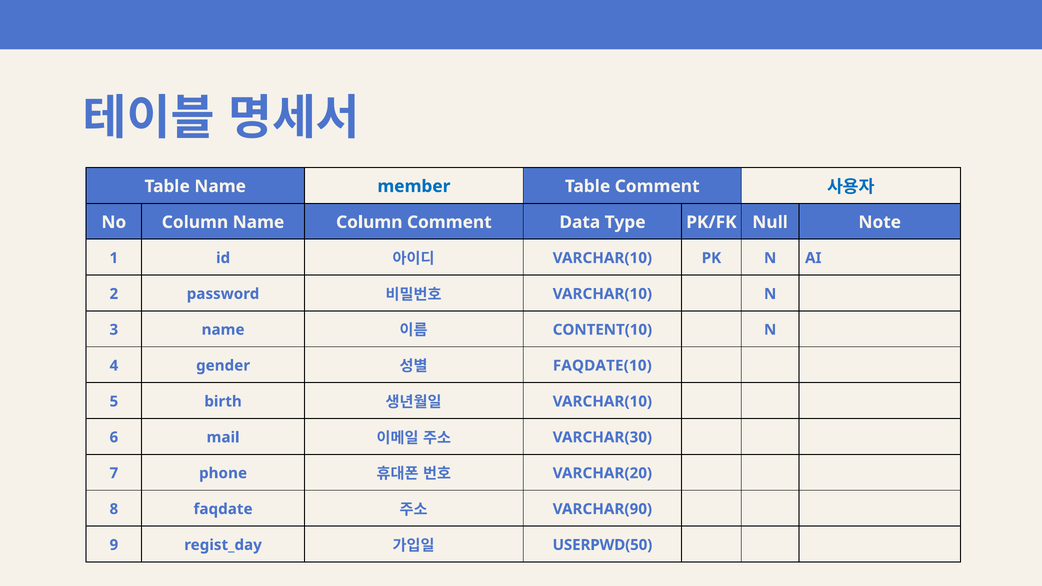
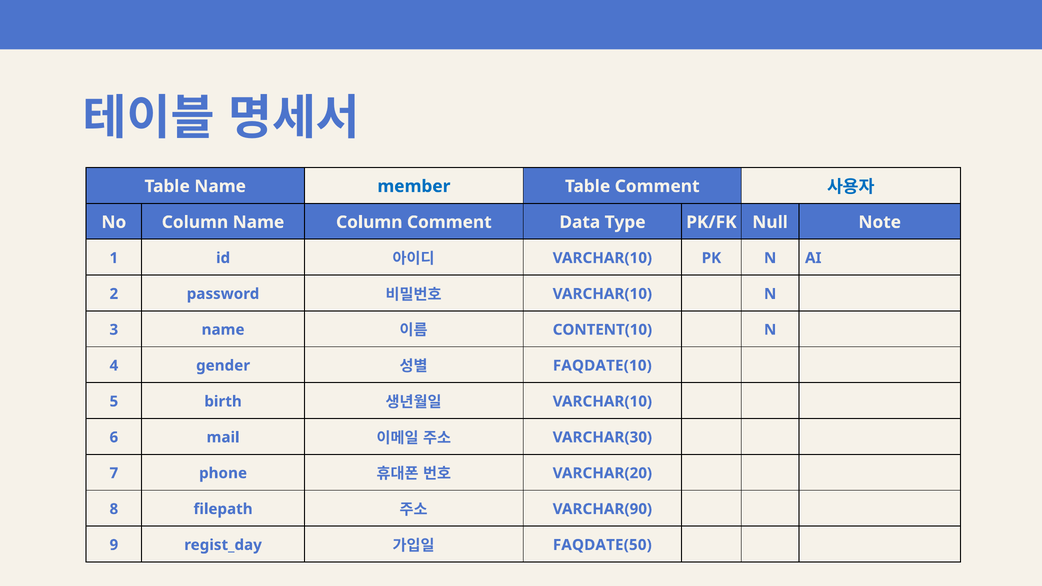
faqdate: faqdate -> filepath
USERPWD(50: USERPWD(50 -> FAQDATE(50
